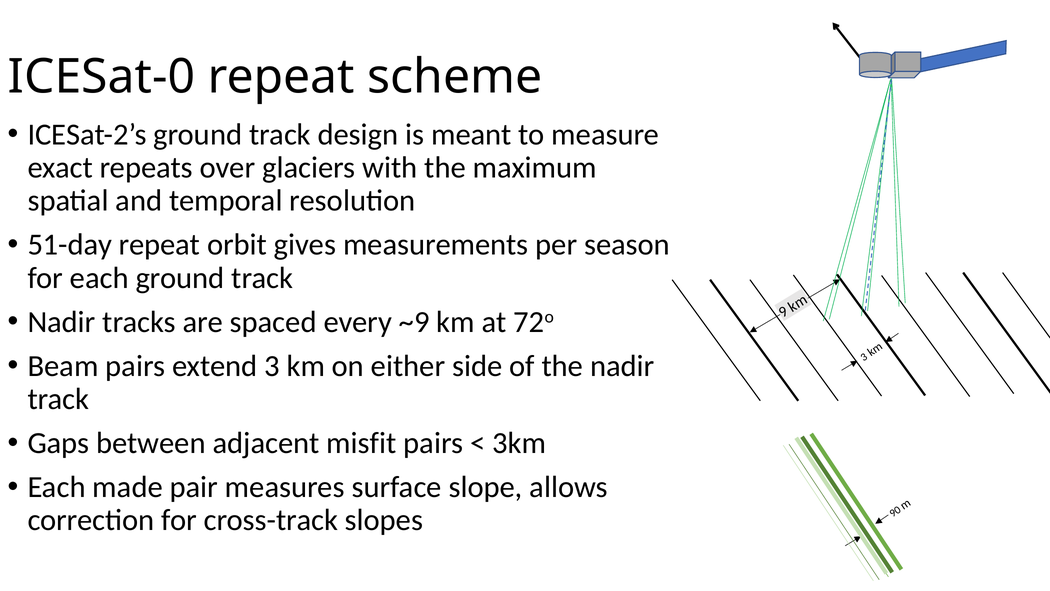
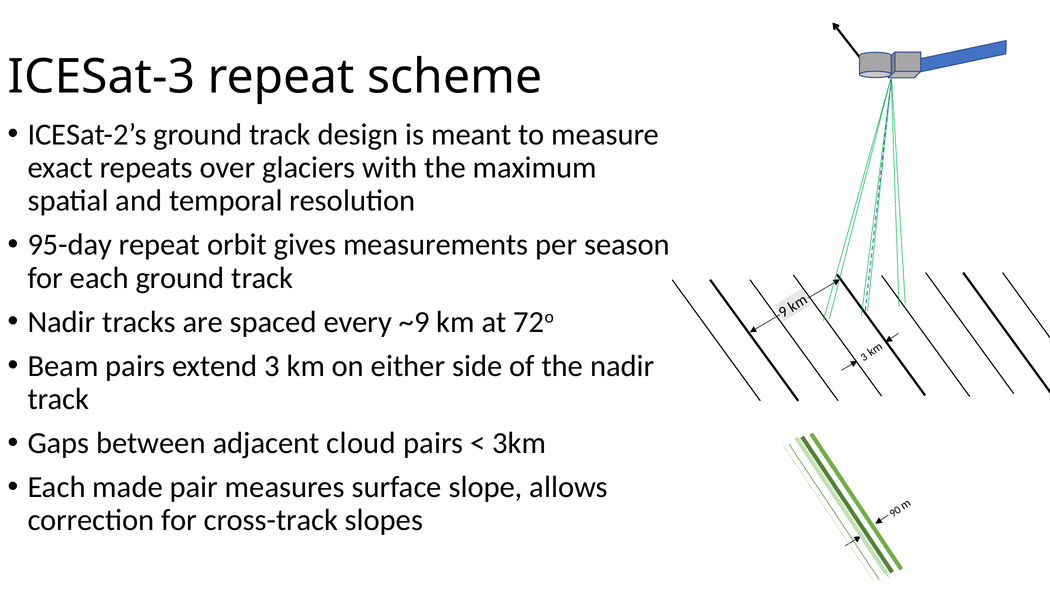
ICESat-0: ICESat-0 -> ICESat-3
51-day: 51-day -> 95-day
misfit: misfit -> cloud
